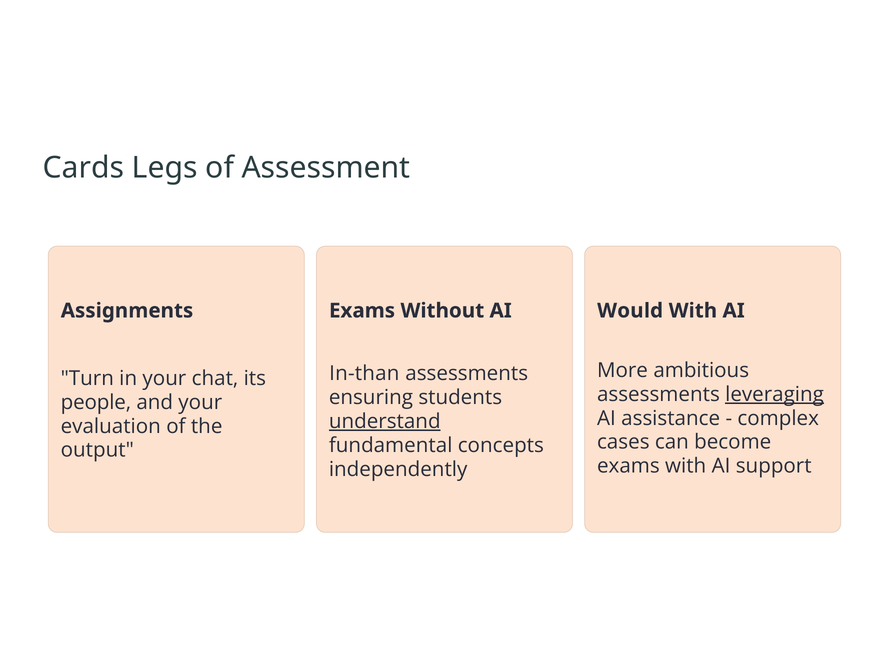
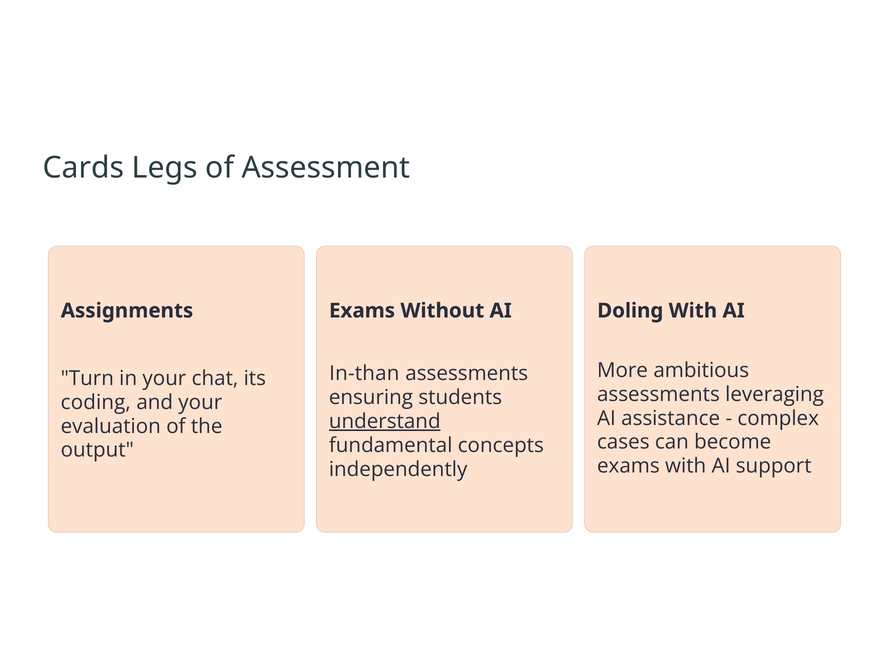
Would: Would -> Doling
leveraging underline: present -> none
people: people -> coding
